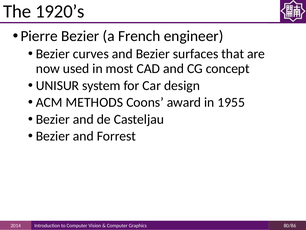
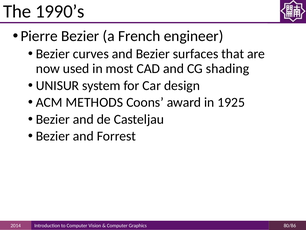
1920’s: 1920’s -> 1990’s
concept: concept -> shading
1955: 1955 -> 1925
